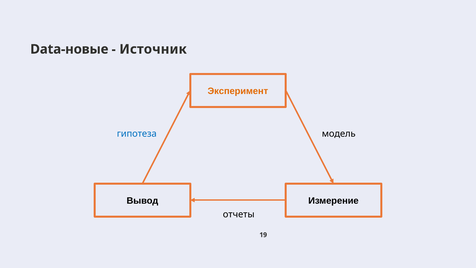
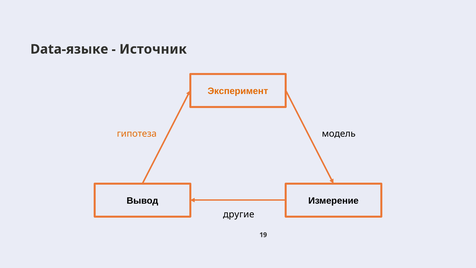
Data-новые: Data-новые -> Data-языке
гипотеза colour: blue -> orange
отчеты: отчеты -> другие
